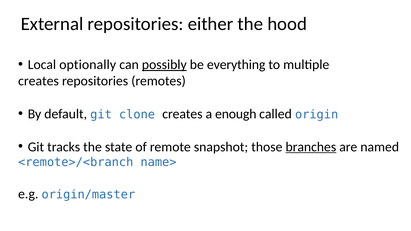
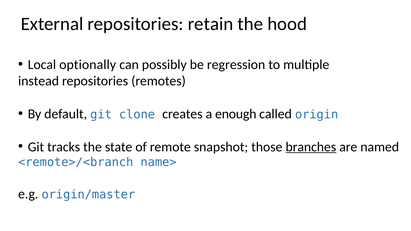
either: either -> retain
possibly underline: present -> none
everything: everything -> regression
creates at (39, 81): creates -> instead
